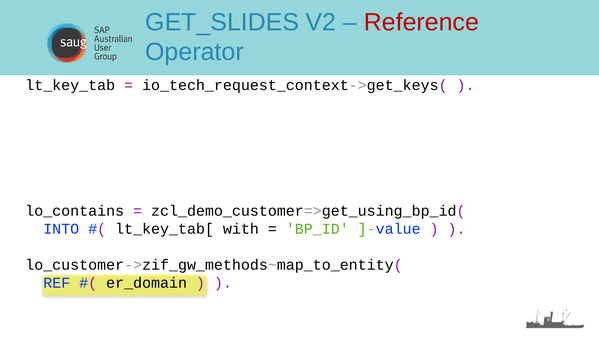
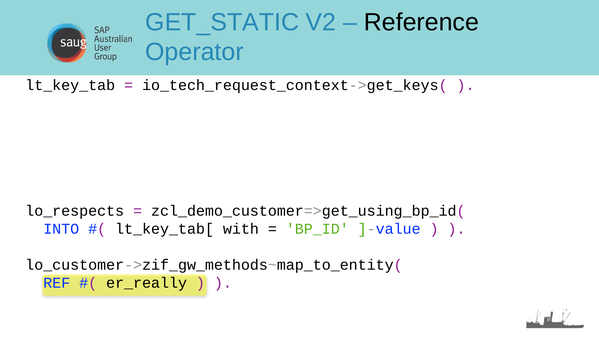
GET_SLIDES: GET_SLIDES -> GET_STATIC
Reference colour: red -> black
lo_contains: lo_contains -> lo_respects
er_domain: er_domain -> er_really
